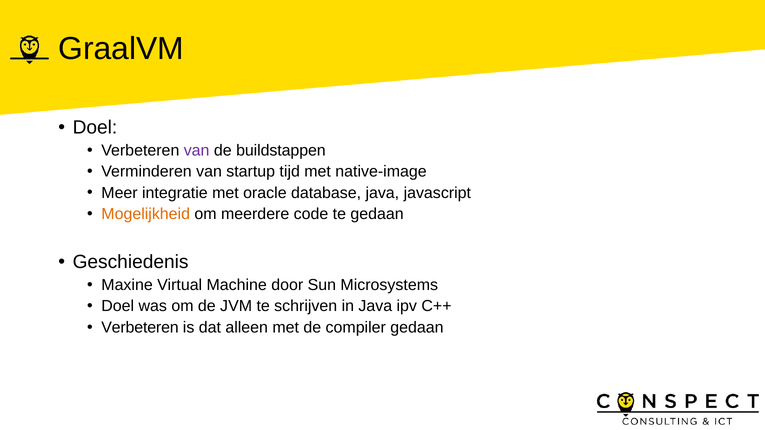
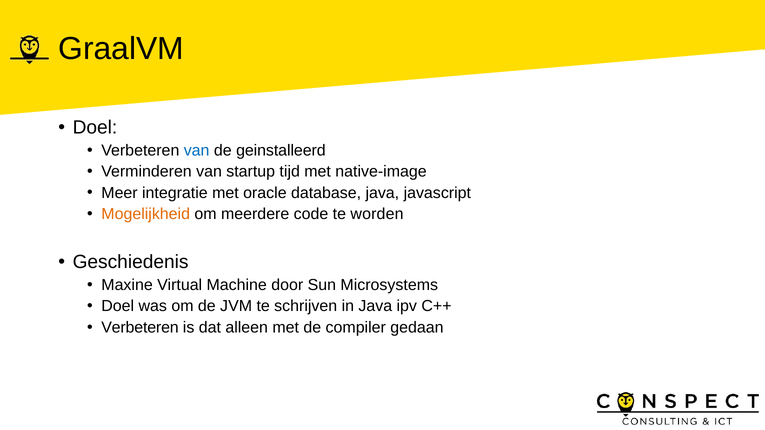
van at (197, 151) colour: purple -> blue
buildstappen: buildstappen -> geinstalleerd
te gedaan: gedaan -> worden
